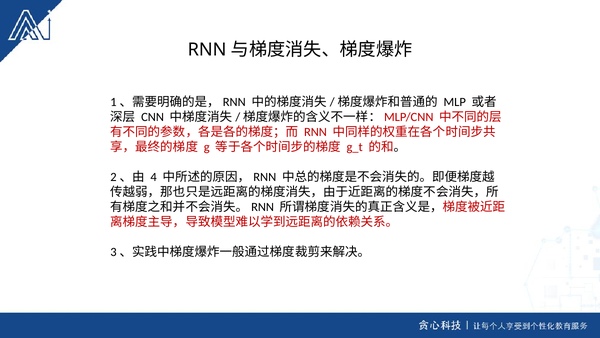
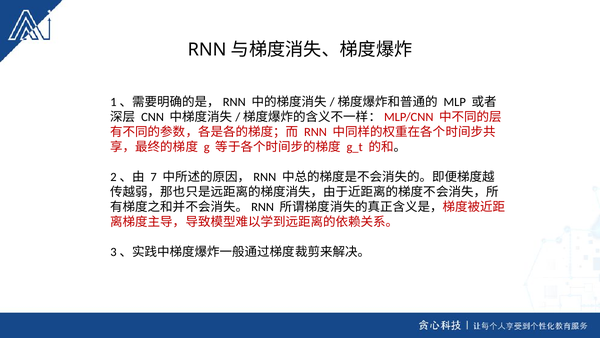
4: 4 -> 7
